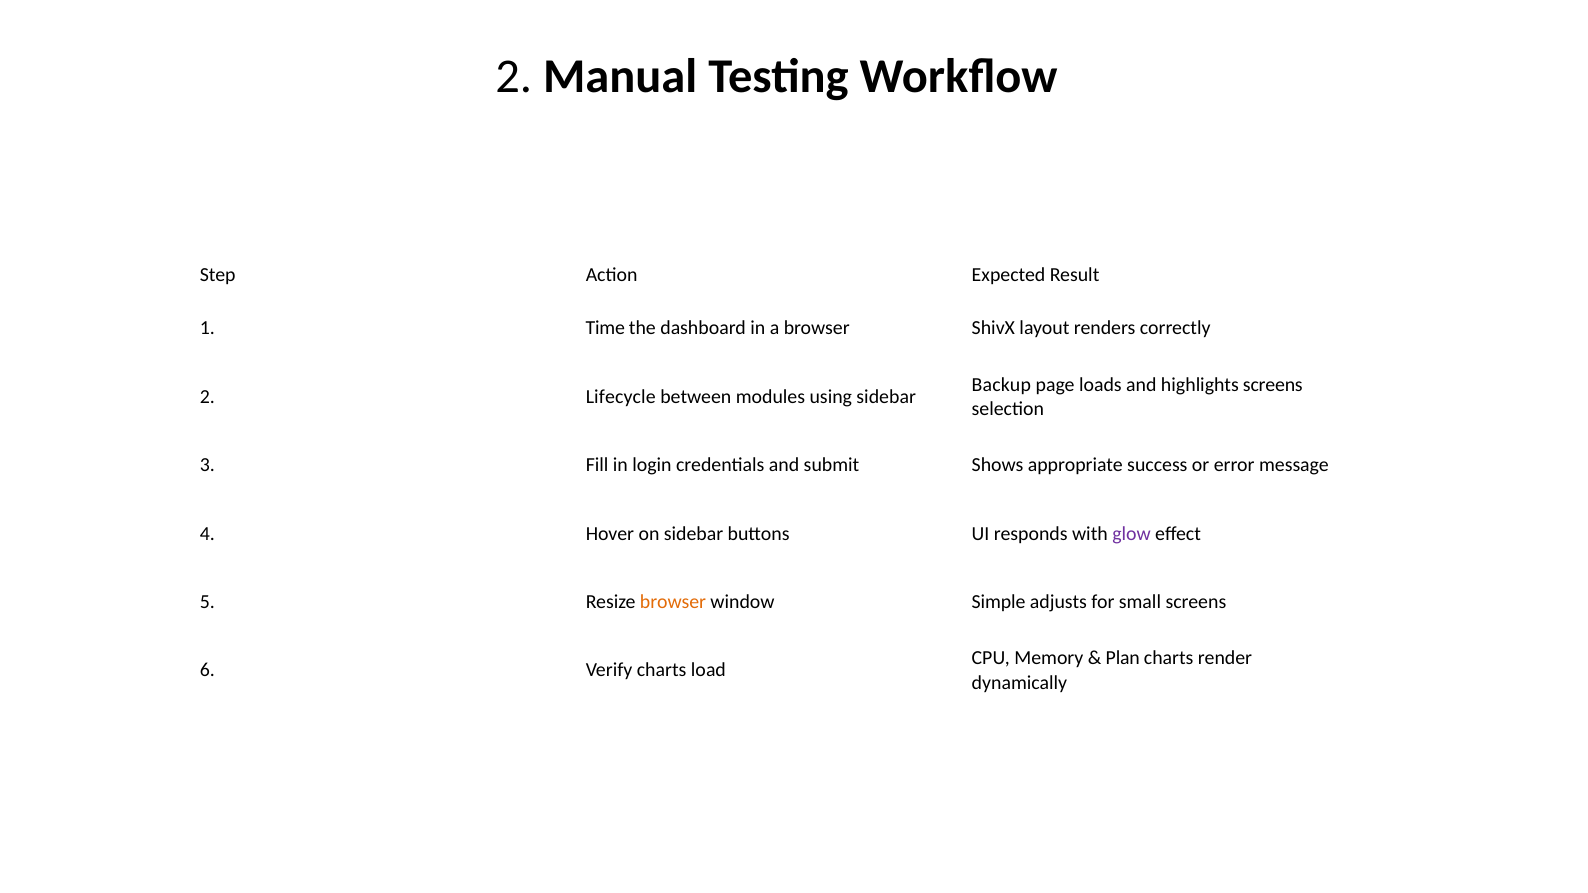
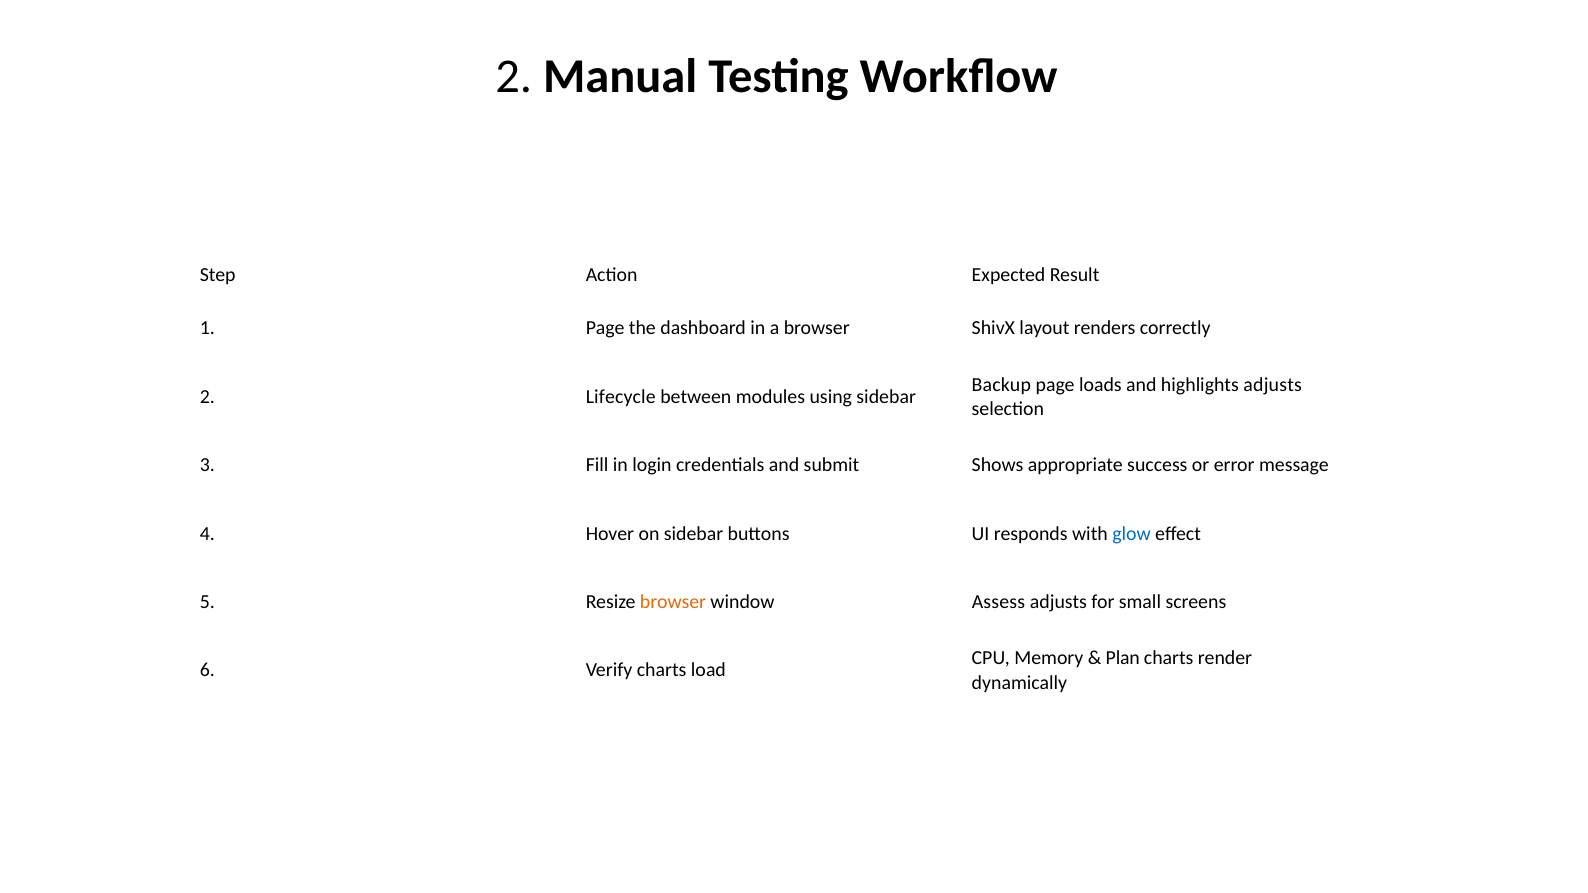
1 Time: Time -> Page
highlights screens: screens -> adjusts
glow colour: purple -> blue
Simple: Simple -> Assess
